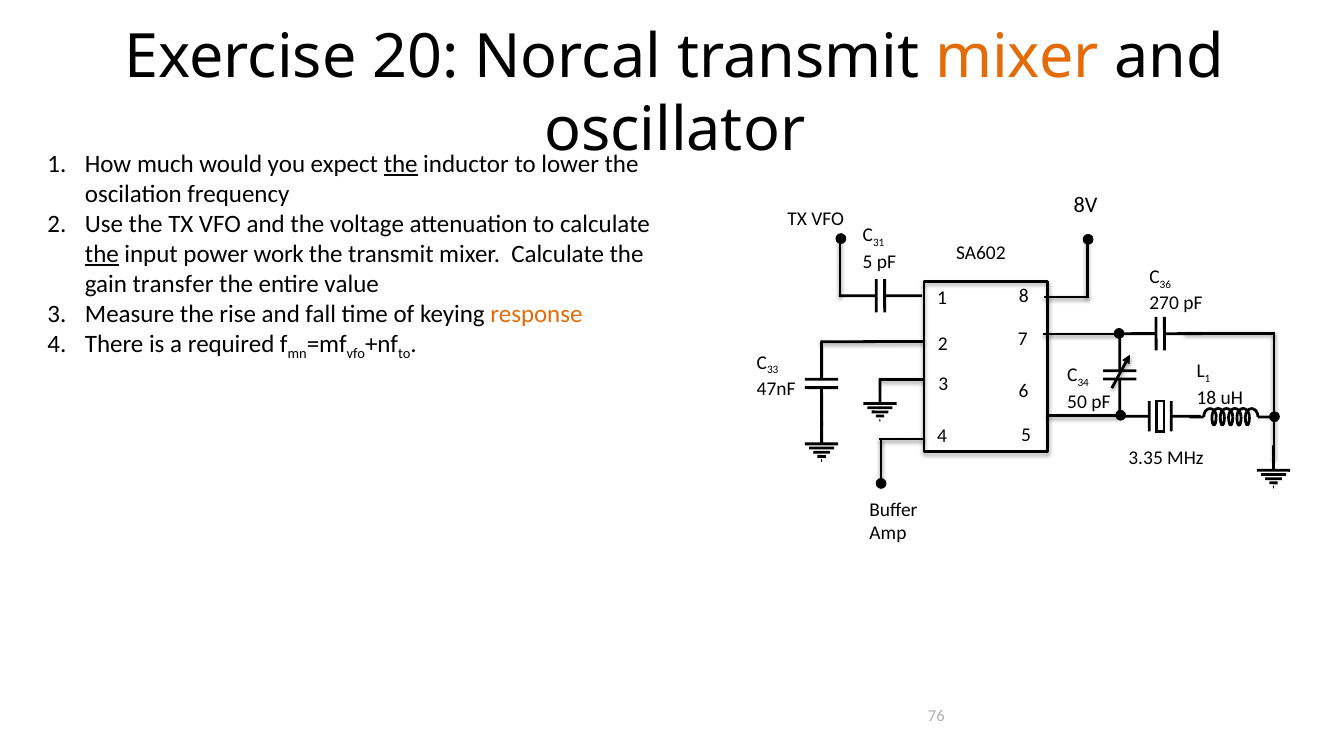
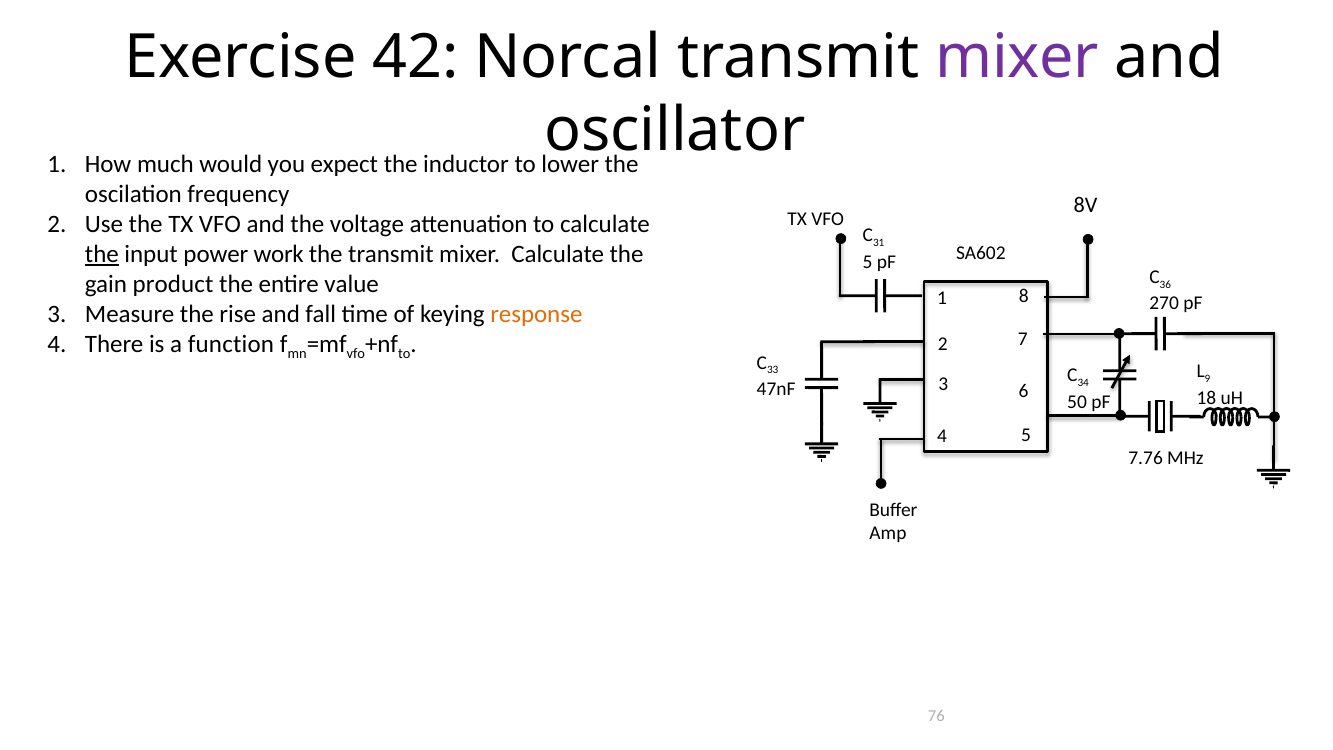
20: 20 -> 42
mixer at (1017, 57) colour: orange -> purple
the at (401, 164) underline: present -> none
transfer: transfer -> product
required: required -> function
1 at (1207, 379): 1 -> 9
3.35: 3.35 -> 7.76
